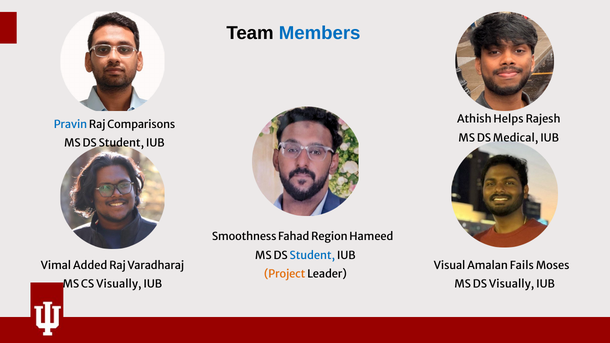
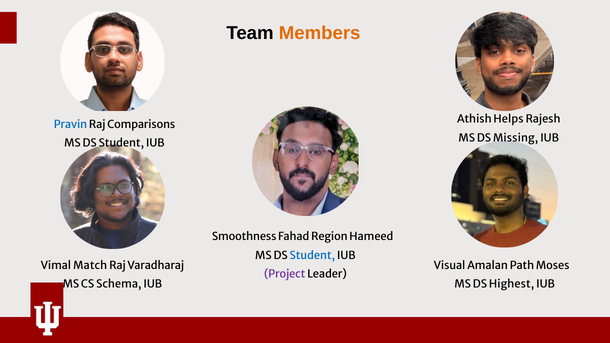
Members colour: blue -> orange
Medical: Medical -> Missing
Added: Added -> Match
Fails: Fails -> Path
Project colour: orange -> purple
CS Visually: Visually -> Schema
DS Visually: Visually -> Highest
